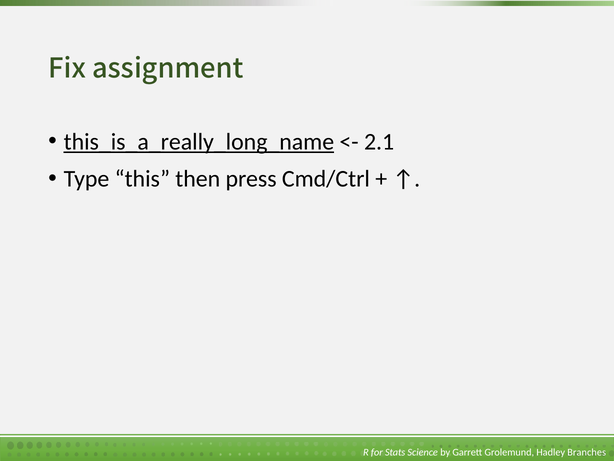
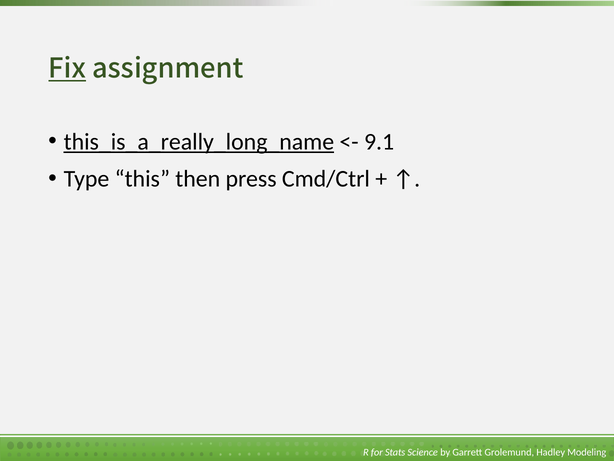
Fix underline: none -> present
2.1: 2.1 -> 9.1
Branches: Branches -> Modeling
